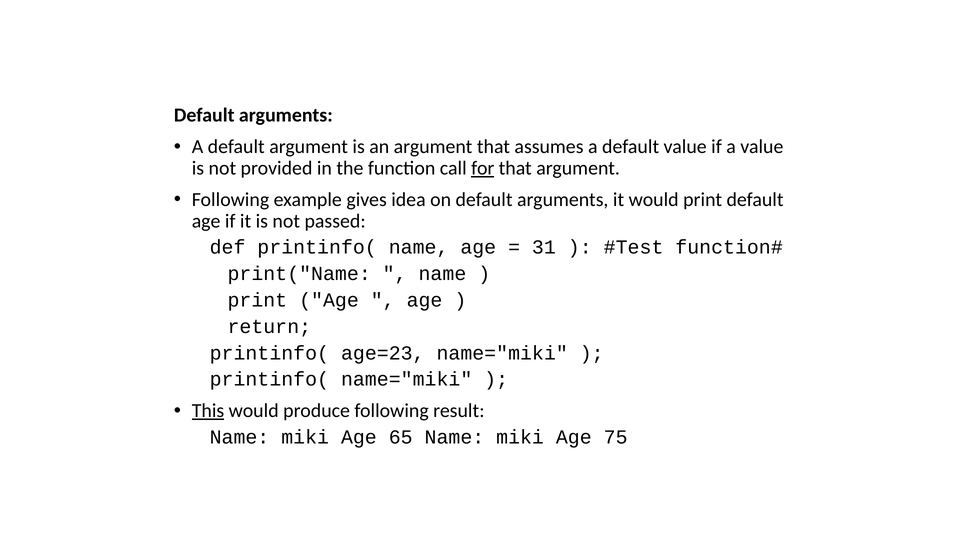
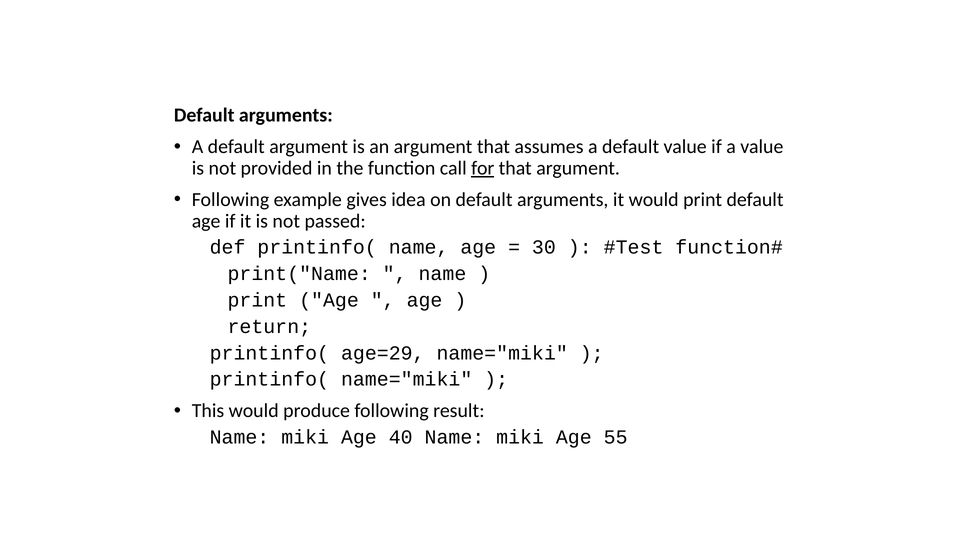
31: 31 -> 30
age=23: age=23 -> age=29
This underline: present -> none
65: 65 -> 40
75: 75 -> 55
